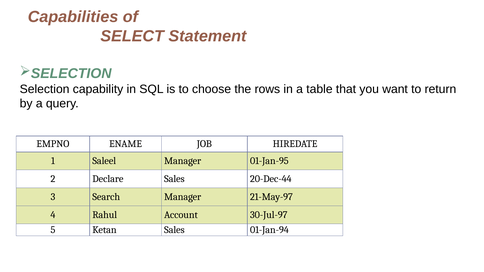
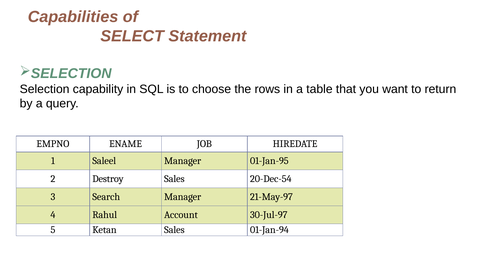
Declare: Declare -> Destroy
20-Dec-44: 20-Dec-44 -> 20-Dec-54
